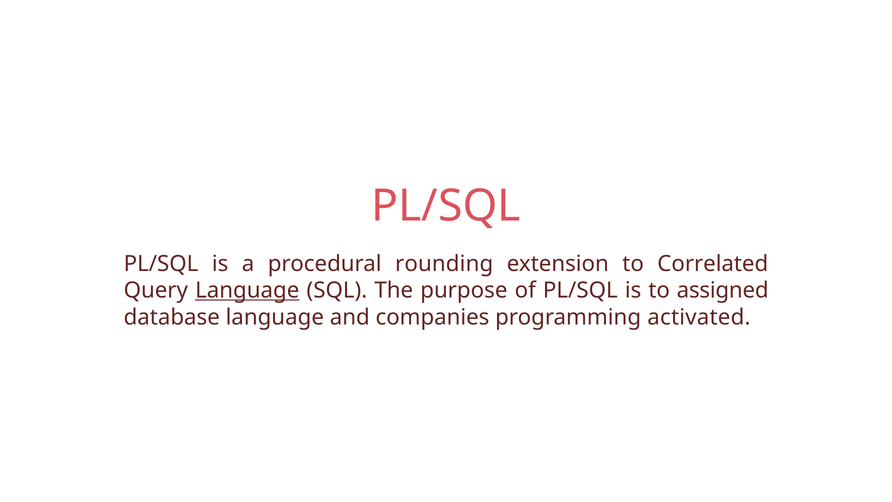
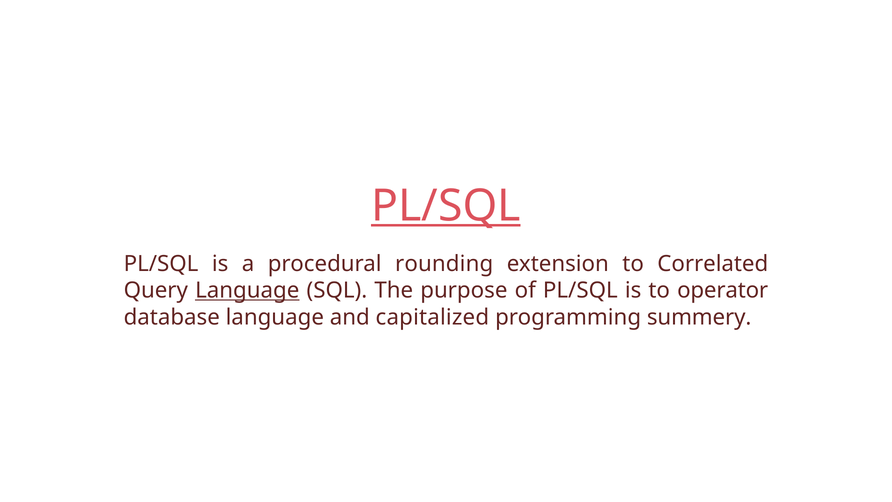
PL/SQL at (446, 206) underline: none -> present
assigned: assigned -> operator
companies: companies -> capitalized
activated: activated -> summery
